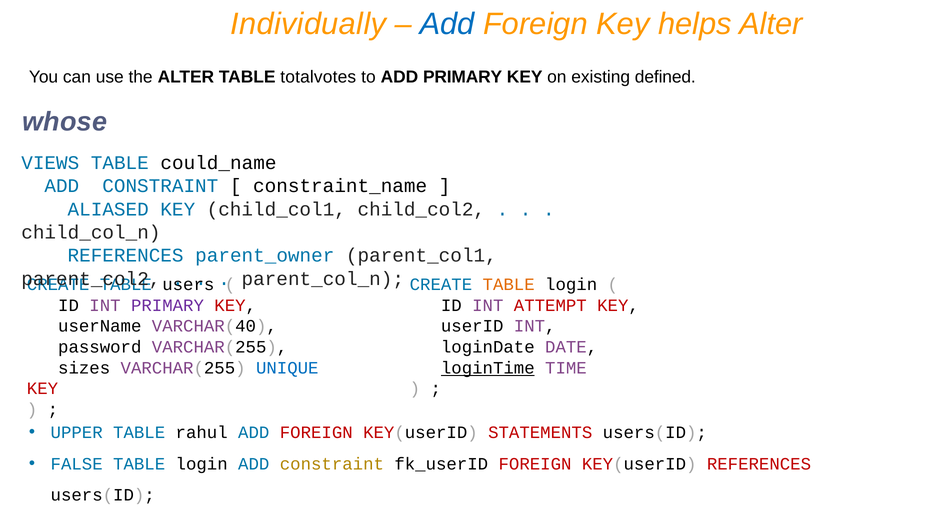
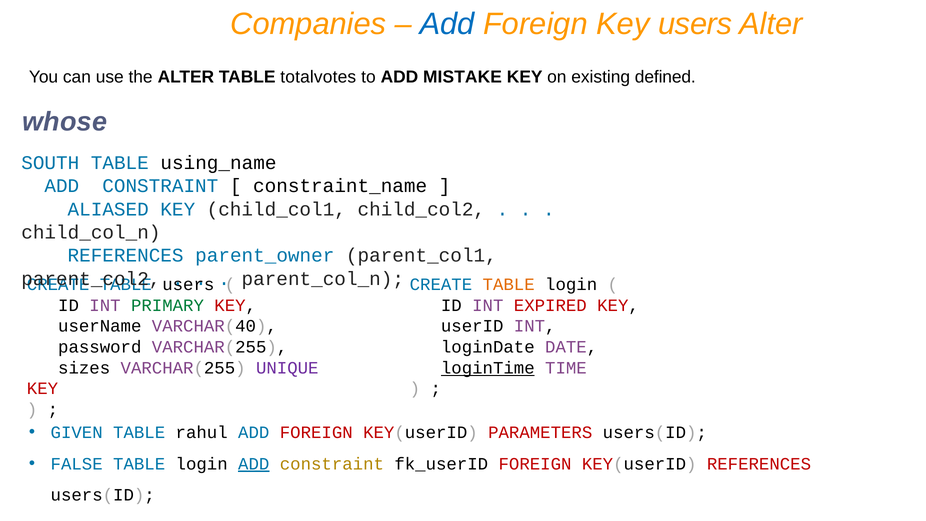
Individually: Individually -> Companies
Key helps: helps -> users
ADD PRIMARY: PRIMARY -> MISTAKE
VIEWS: VIEWS -> SOUTH
could_name: could_name -> using_name
PRIMARY at (167, 305) colour: purple -> green
ATTEMPT: ATTEMPT -> EXPIRED
UNIQUE colour: blue -> purple
UPPER: UPPER -> GIVEN
STATEMENTS: STATEMENTS -> PARAMETERS
ADD at (254, 464) underline: none -> present
